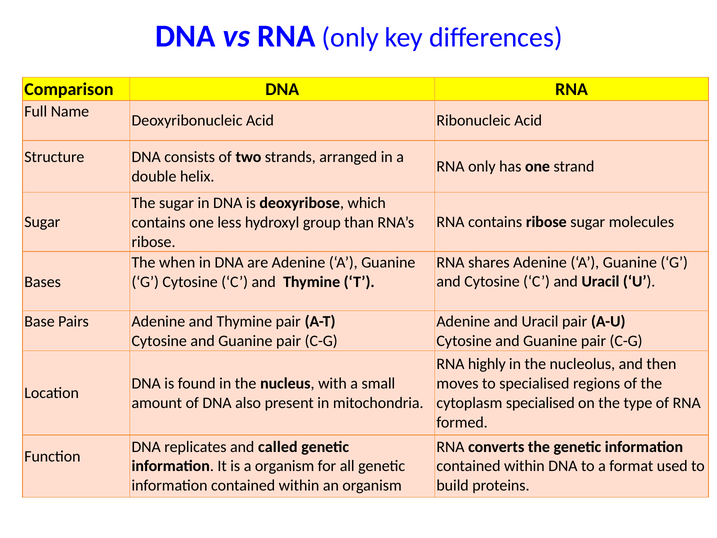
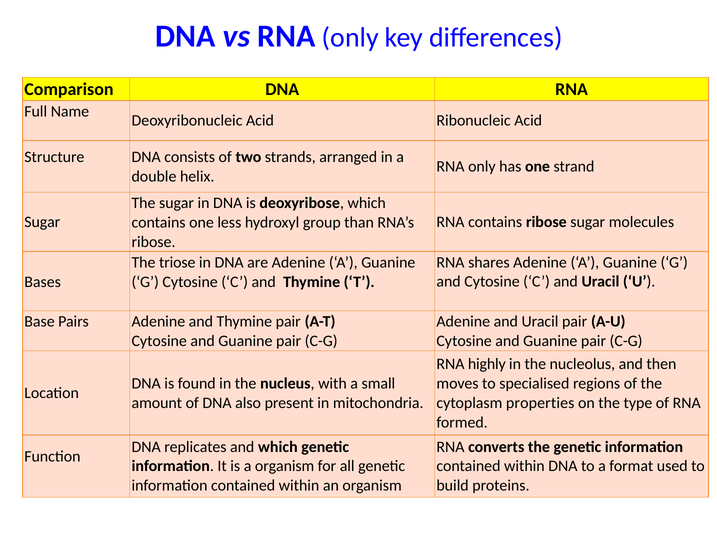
when: when -> triose
cytoplasm specialised: specialised -> properties
and called: called -> which
